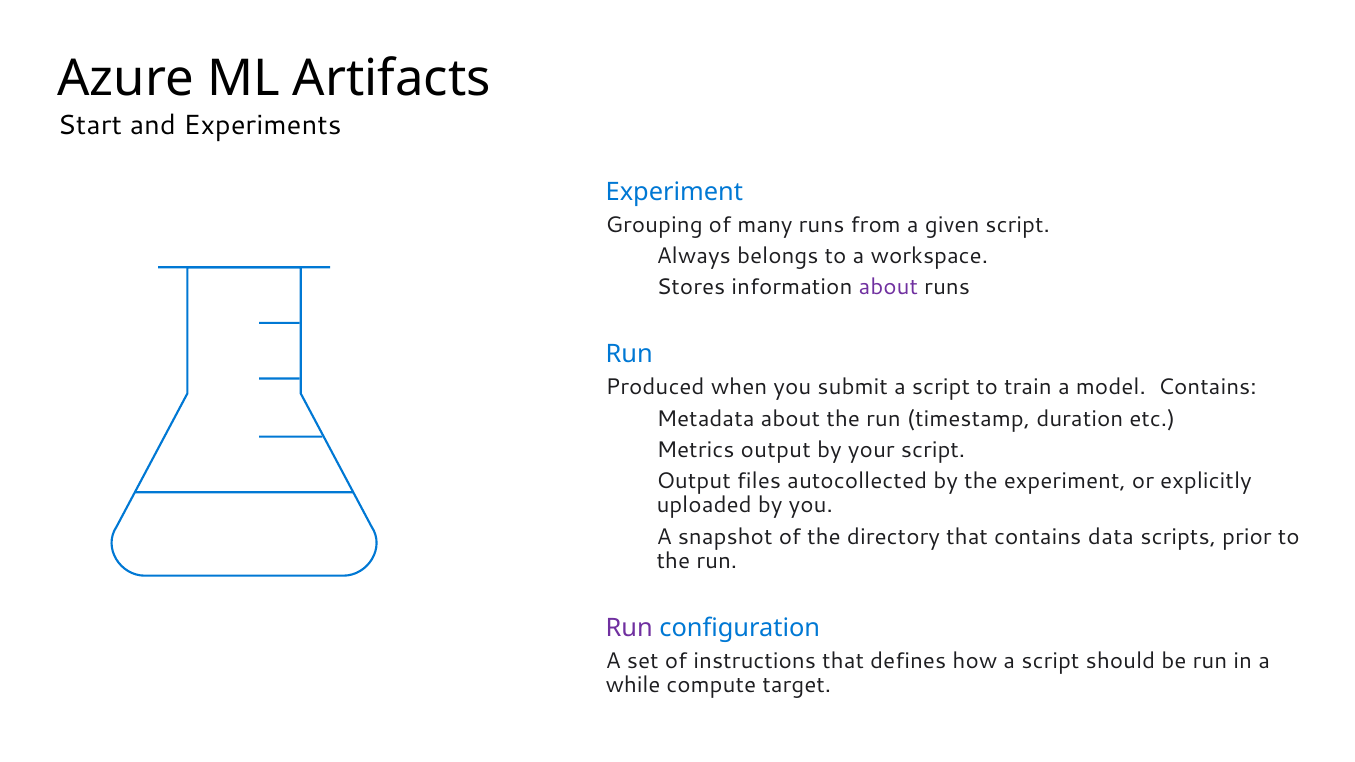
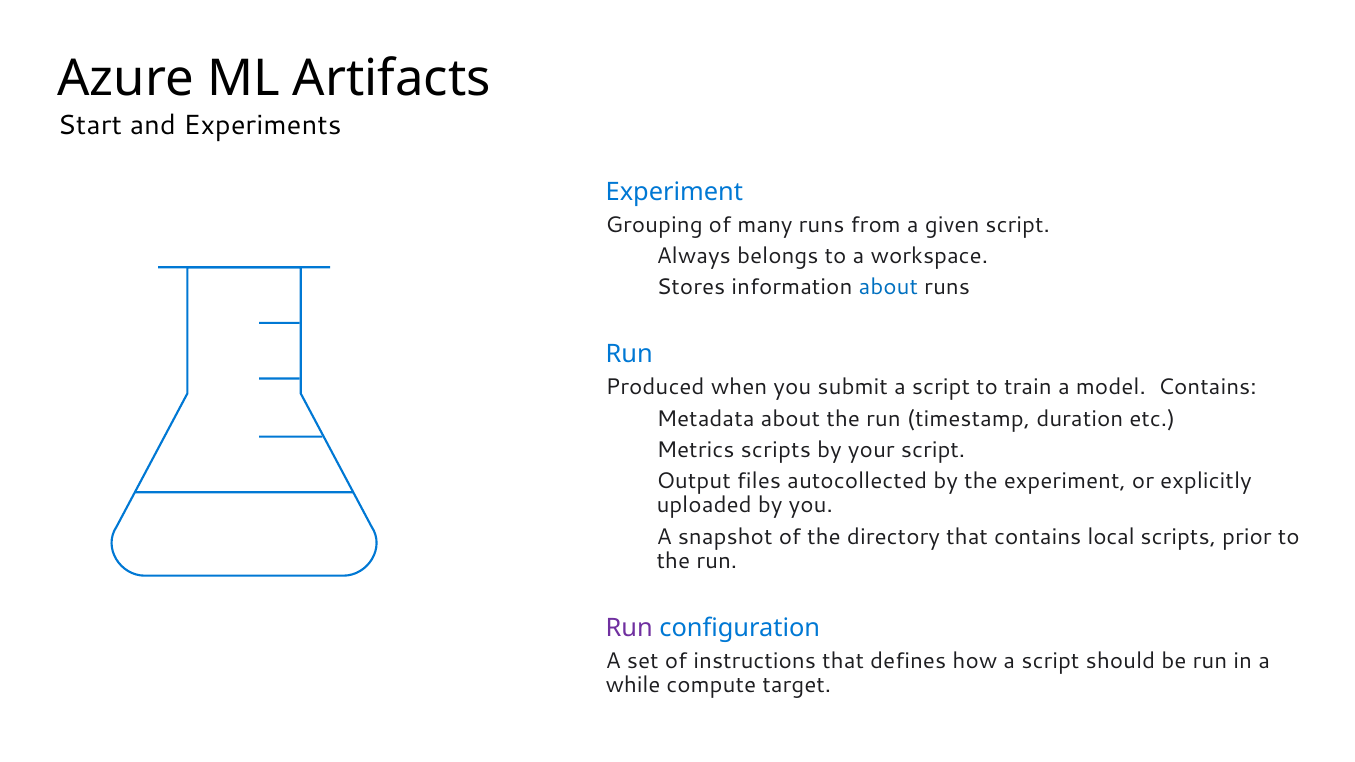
about at (888, 288) colour: purple -> blue
Metrics output: output -> scripts
data: data -> local
